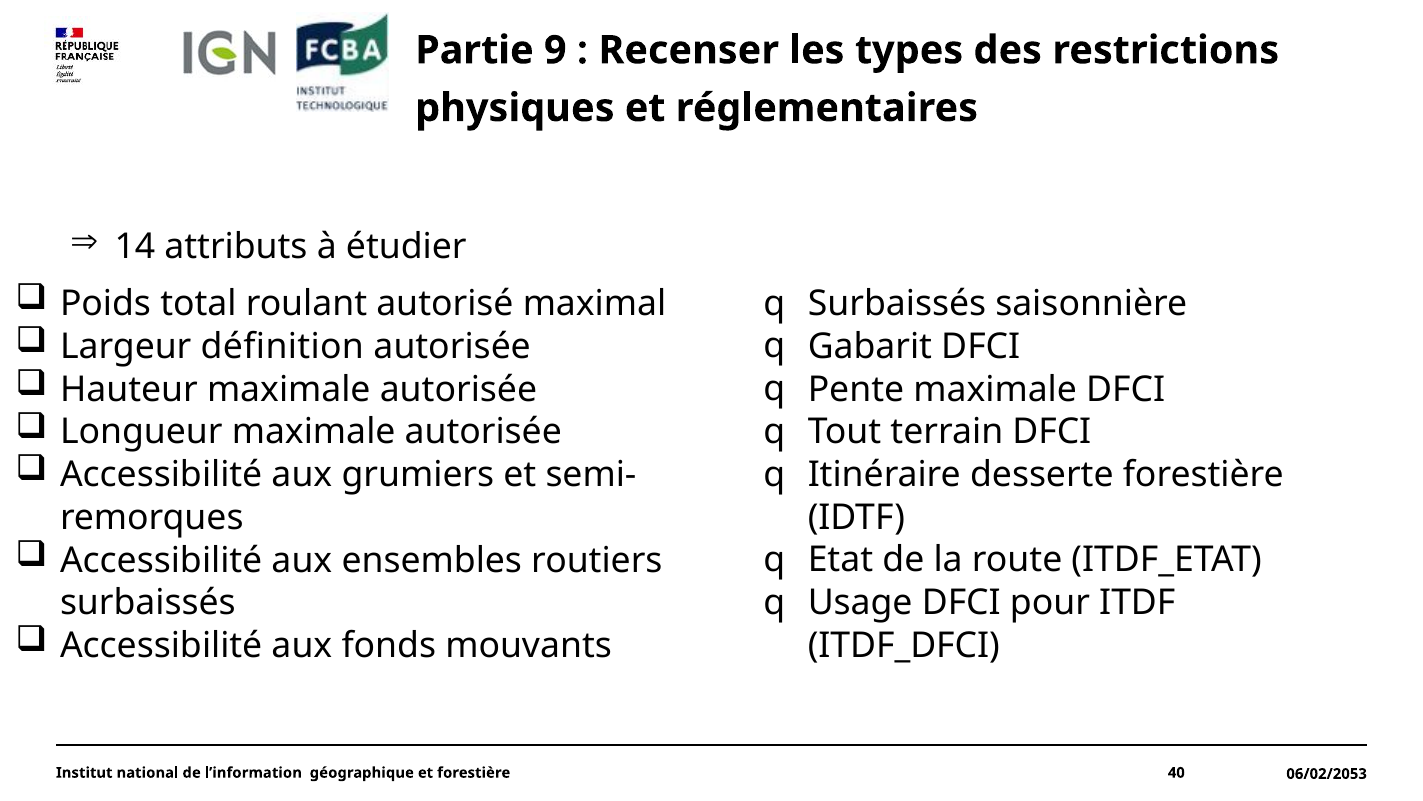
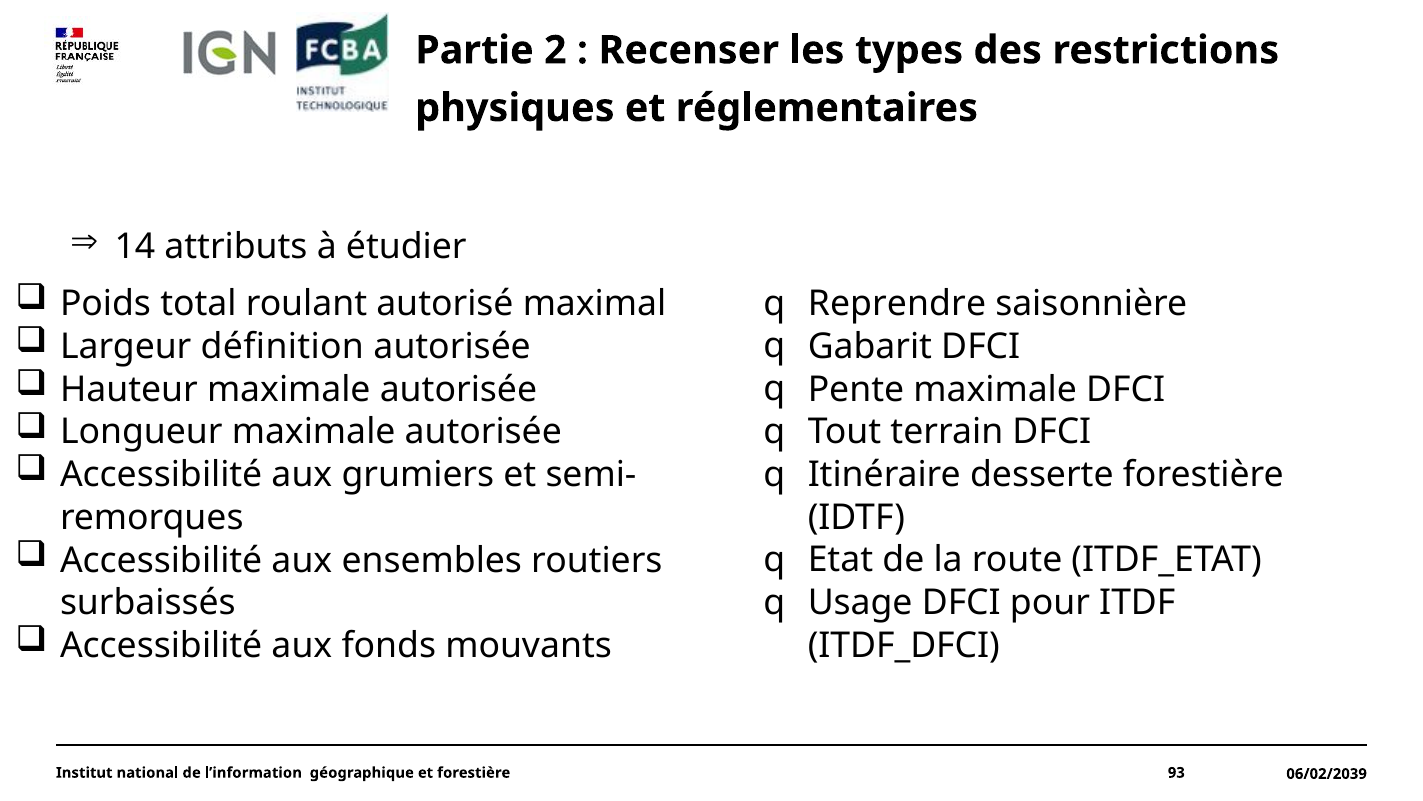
9: 9 -> 2
Surbaissés at (897, 304): Surbaissés -> Reprendre
40: 40 -> 93
06/02/2053: 06/02/2053 -> 06/02/2039
